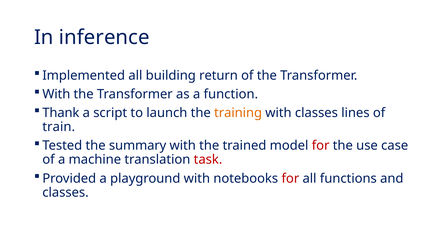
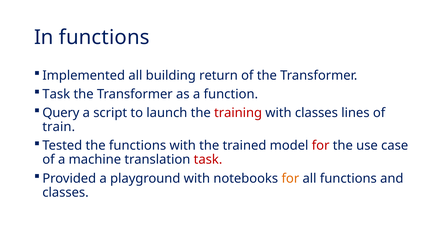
In inference: inference -> functions
With at (56, 94): With -> Task
Thank: Thank -> Query
training colour: orange -> red
the summary: summary -> functions
for at (290, 178) colour: red -> orange
